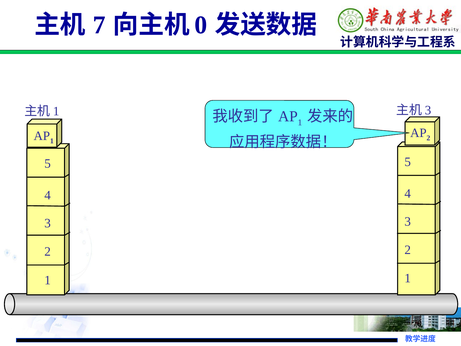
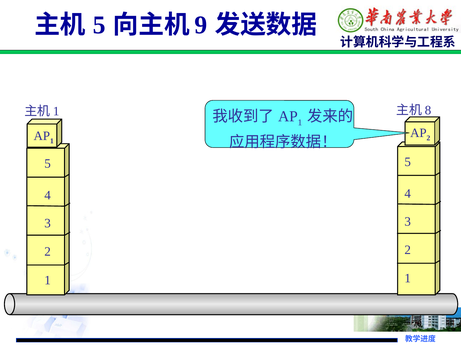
7 at (99, 25): 7 -> 5
0: 0 -> 9
3 at (428, 110): 3 -> 8
